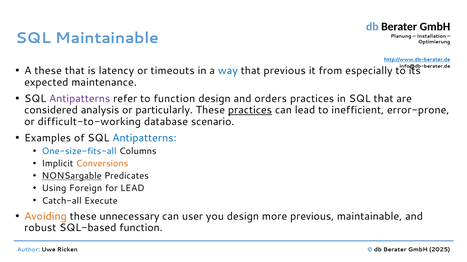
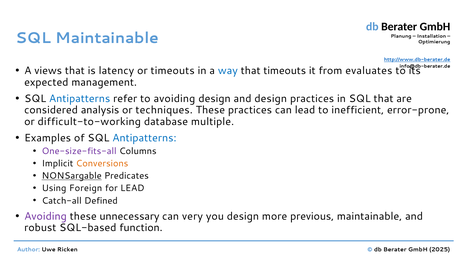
A these: these -> views
that previous: previous -> timeouts
especially: especially -> evaluates
maintenance: maintenance -> management
Antipatterns at (80, 99) colour: purple -> blue
to function: function -> avoiding
and orders: orders -> design
particularly: particularly -> techniques
practices at (250, 110) underline: present -> none
scenario: scenario -> multiple
One-size-fits-all colour: blue -> purple
Execute: Execute -> Defined
Avoiding at (45, 217) colour: orange -> purple
user: user -> very
